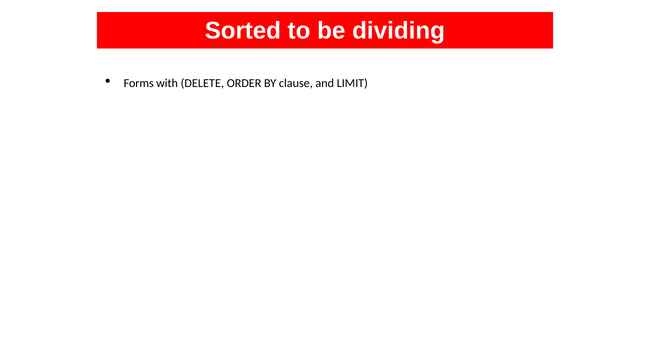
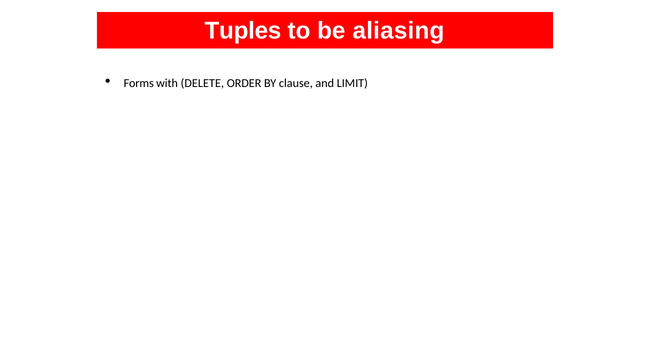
Sorted: Sorted -> Tuples
dividing: dividing -> aliasing
